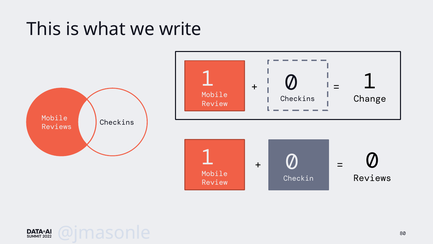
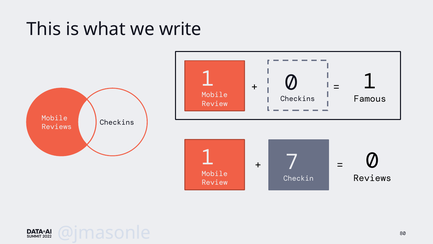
Change: Change -> Famous
0 at (292, 162): 0 -> 7
